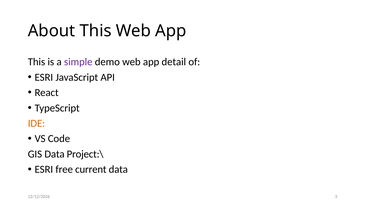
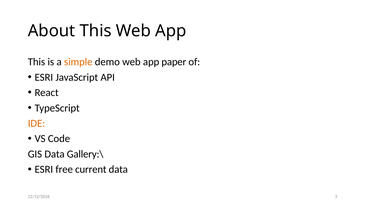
simple colour: purple -> orange
detail: detail -> paper
Project:\: Project:\ -> Gallery:\
